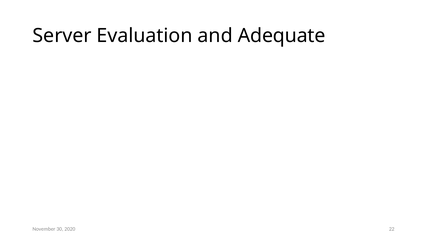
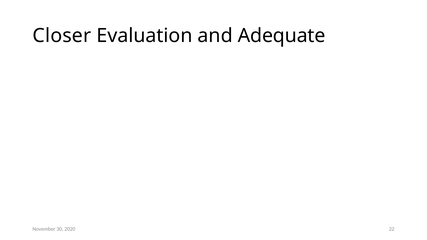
Server: Server -> Closer
